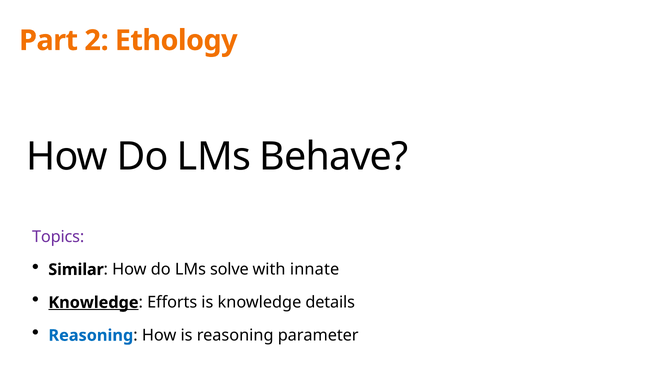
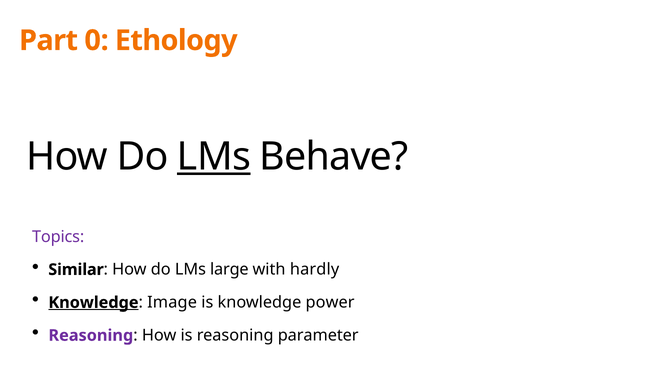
2: 2 -> 0
LMs at (214, 157) underline: none -> present
solve: solve -> large
innate: innate -> hardly
Efforts: Efforts -> Image
details: details -> power
Reasoning at (91, 335) colour: blue -> purple
